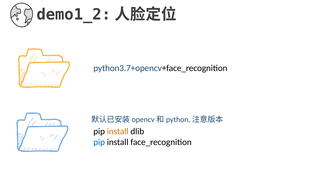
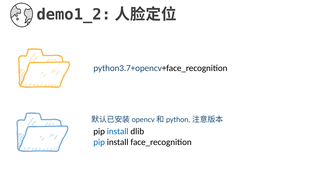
install at (118, 131) colour: orange -> blue
